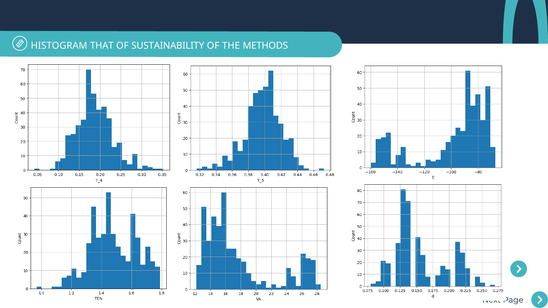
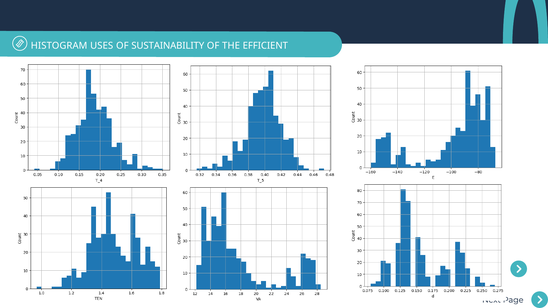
THAT: THAT -> USES
METHODS: METHODS -> EFFICIENT
